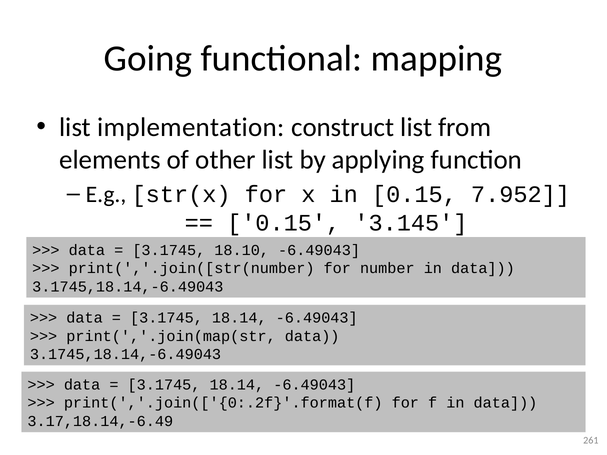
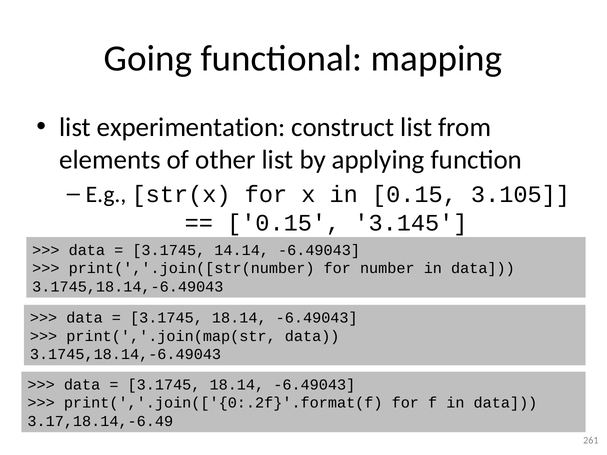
implementation: implementation -> experimentation
7.952: 7.952 -> 3.105
18.10: 18.10 -> 14.14
